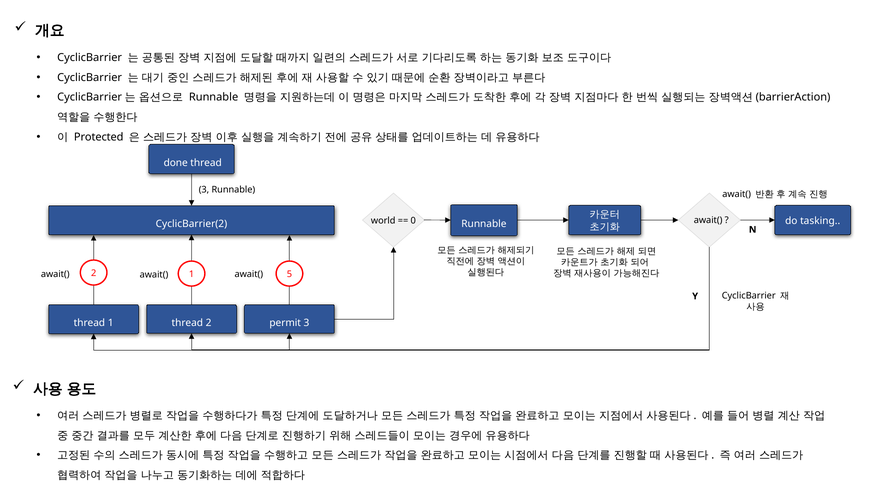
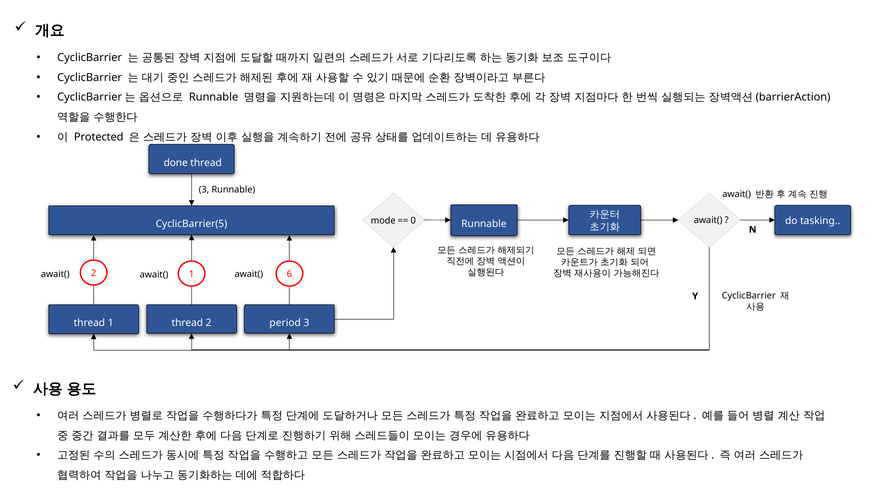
world: world -> mode
CyclicBarrier(2: CyclicBarrier(2 -> CyclicBarrier(5
5: 5 -> 6
permit: permit -> period
